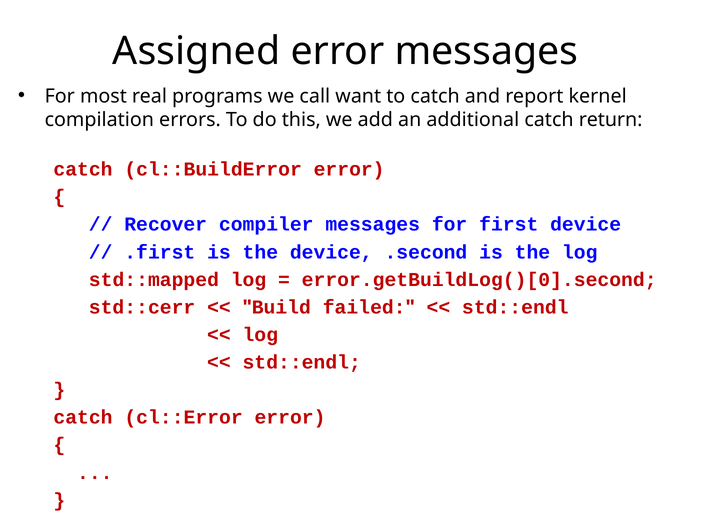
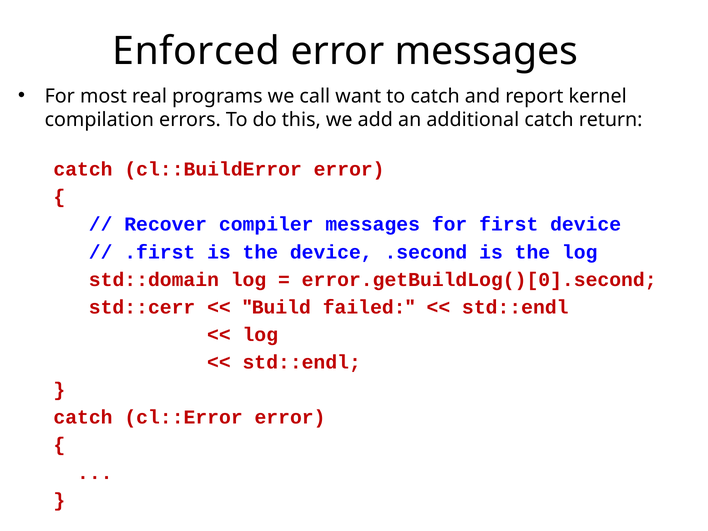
Assigned: Assigned -> Enforced
std::mapped: std::mapped -> std::domain
